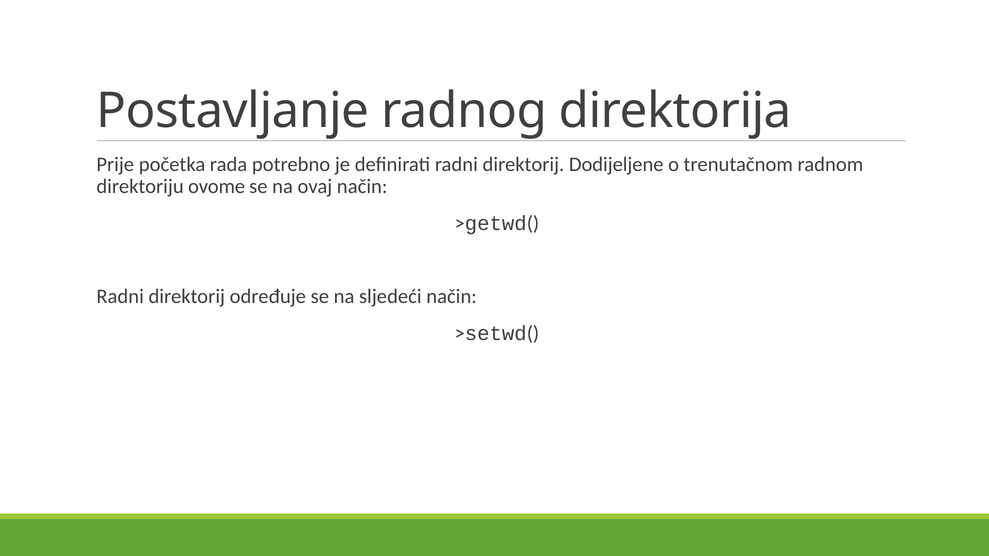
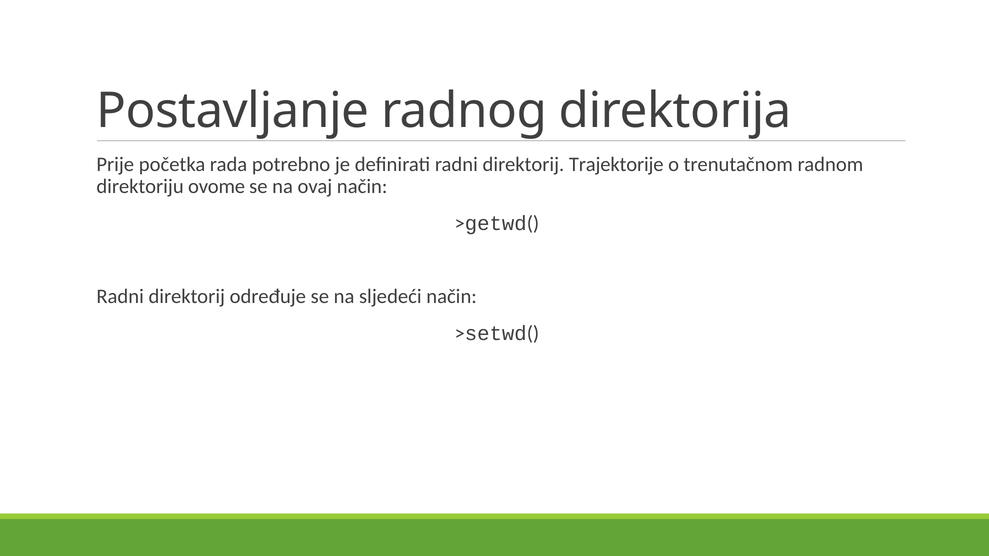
Dodijeljene: Dodijeljene -> Trajektorije
